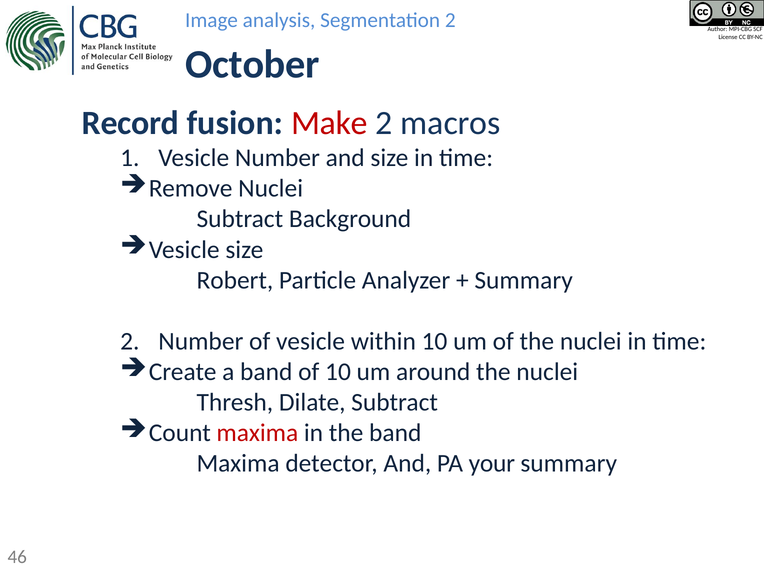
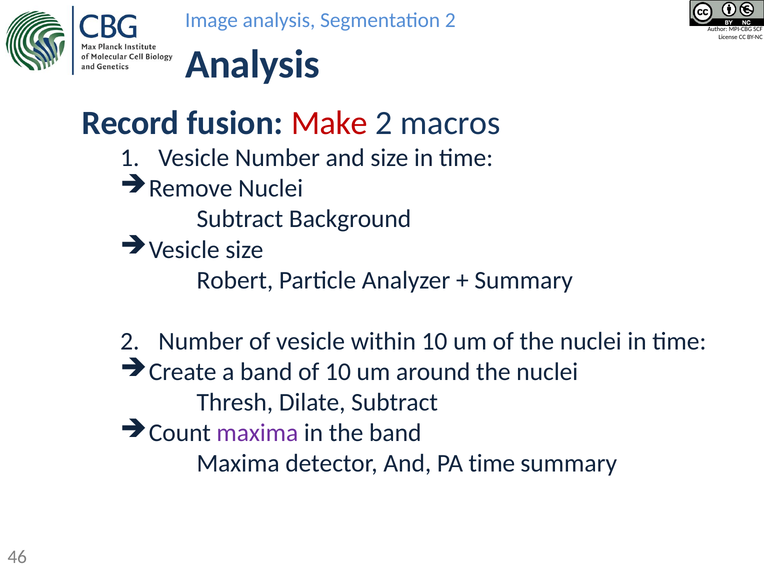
October at (252, 64): October -> Analysis
maxima at (257, 433) colour: red -> purple
PA your: your -> time
